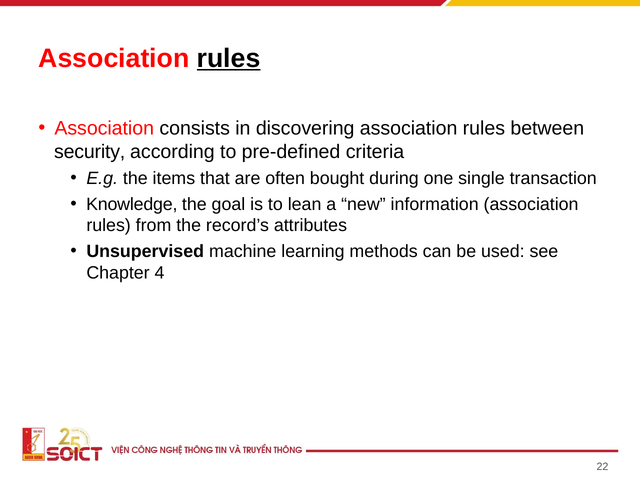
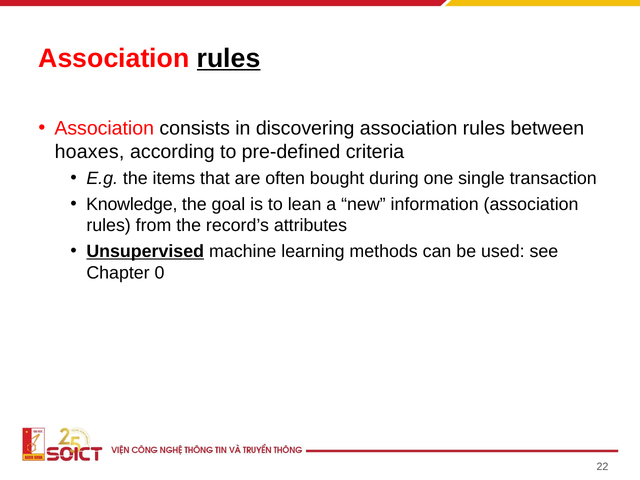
security: security -> hoaxes
Unsupervised underline: none -> present
4: 4 -> 0
